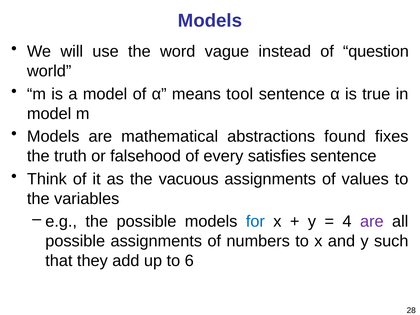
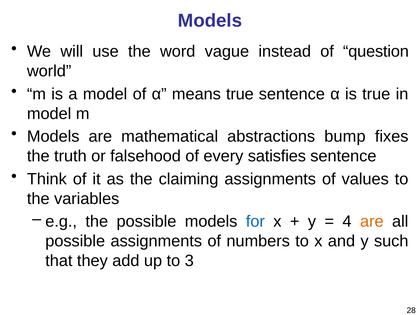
means tool: tool -> true
found: found -> bump
vacuous: vacuous -> claiming
are at (372, 222) colour: purple -> orange
6: 6 -> 3
